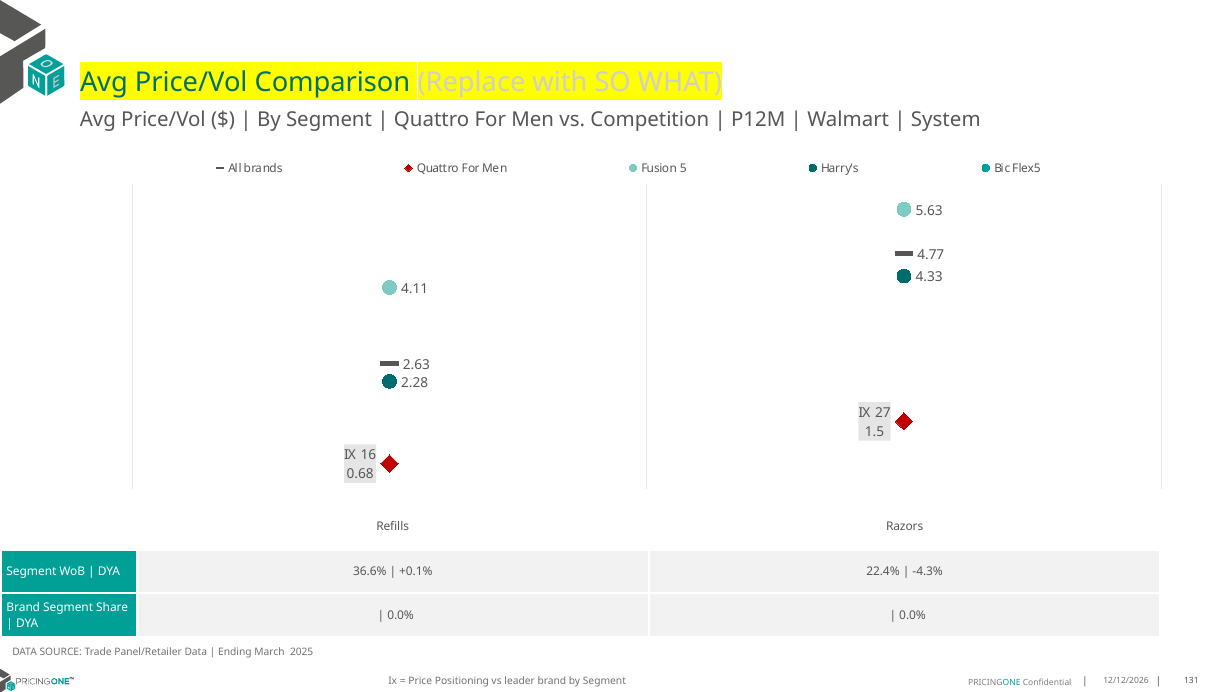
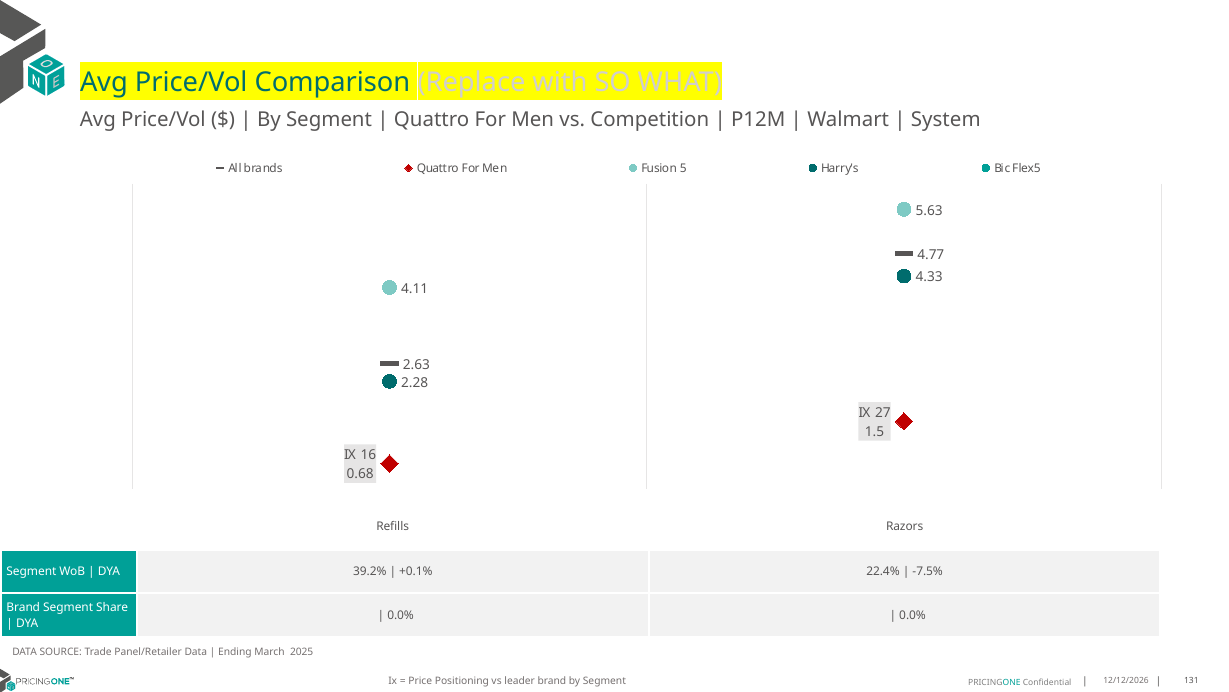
36.6%: 36.6% -> 39.2%
-4.3%: -4.3% -> -7.5%
